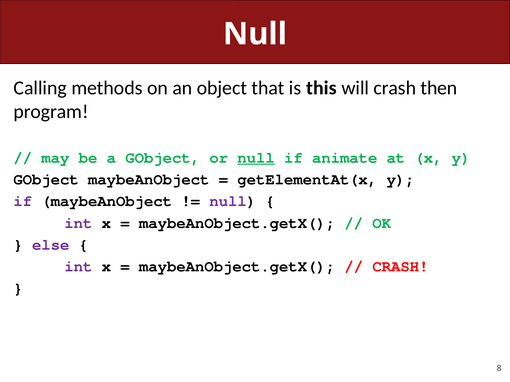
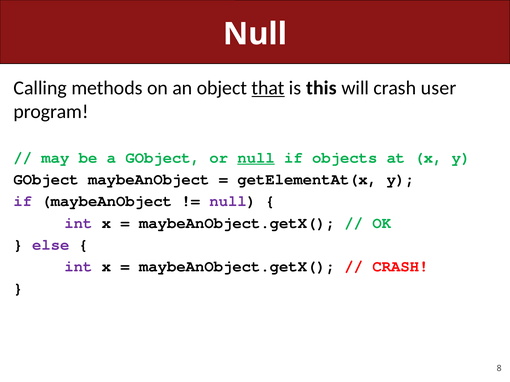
that underline: none -> present
then: then -> user
animate: animate -> objects
